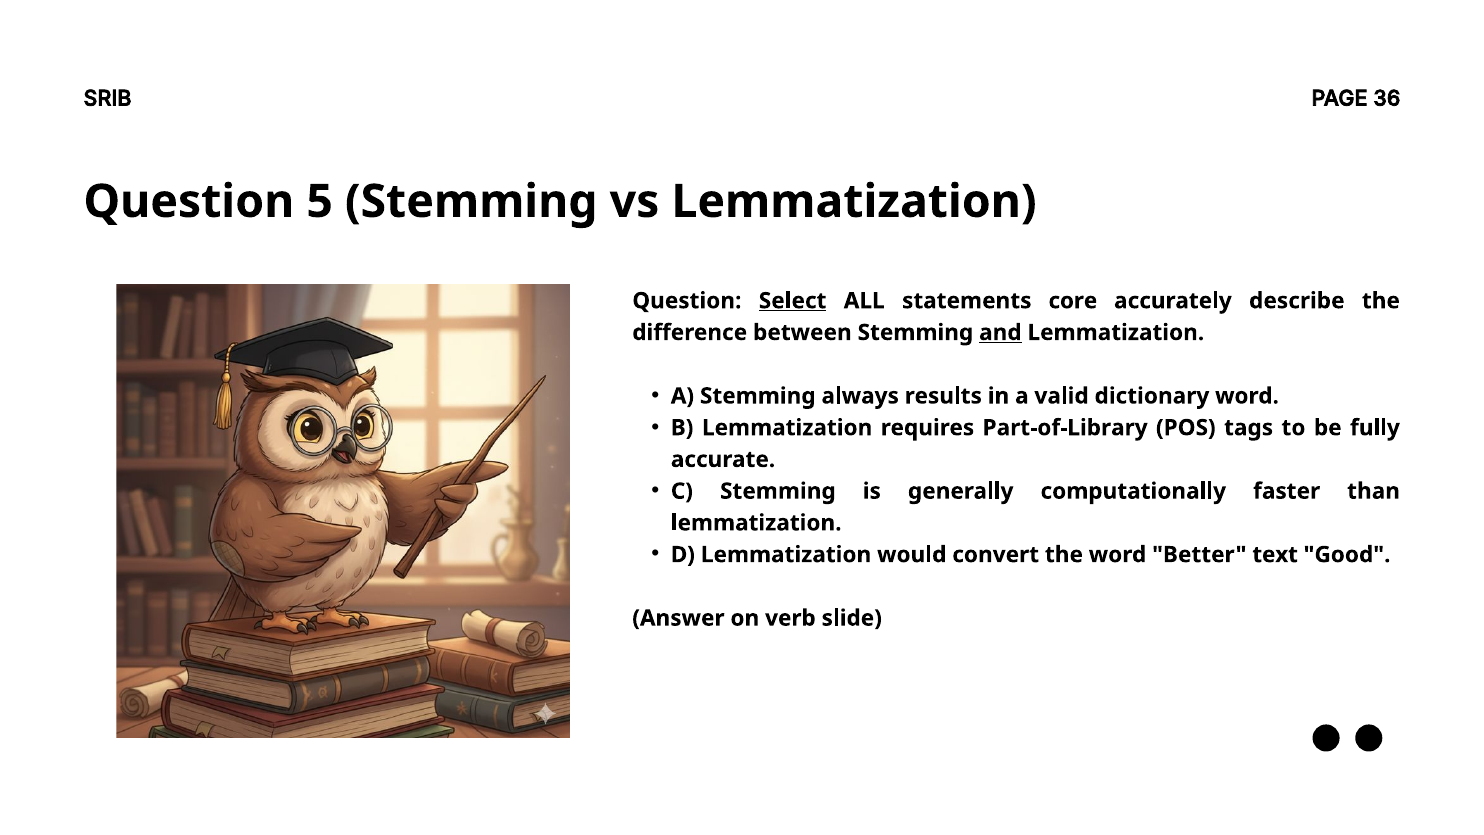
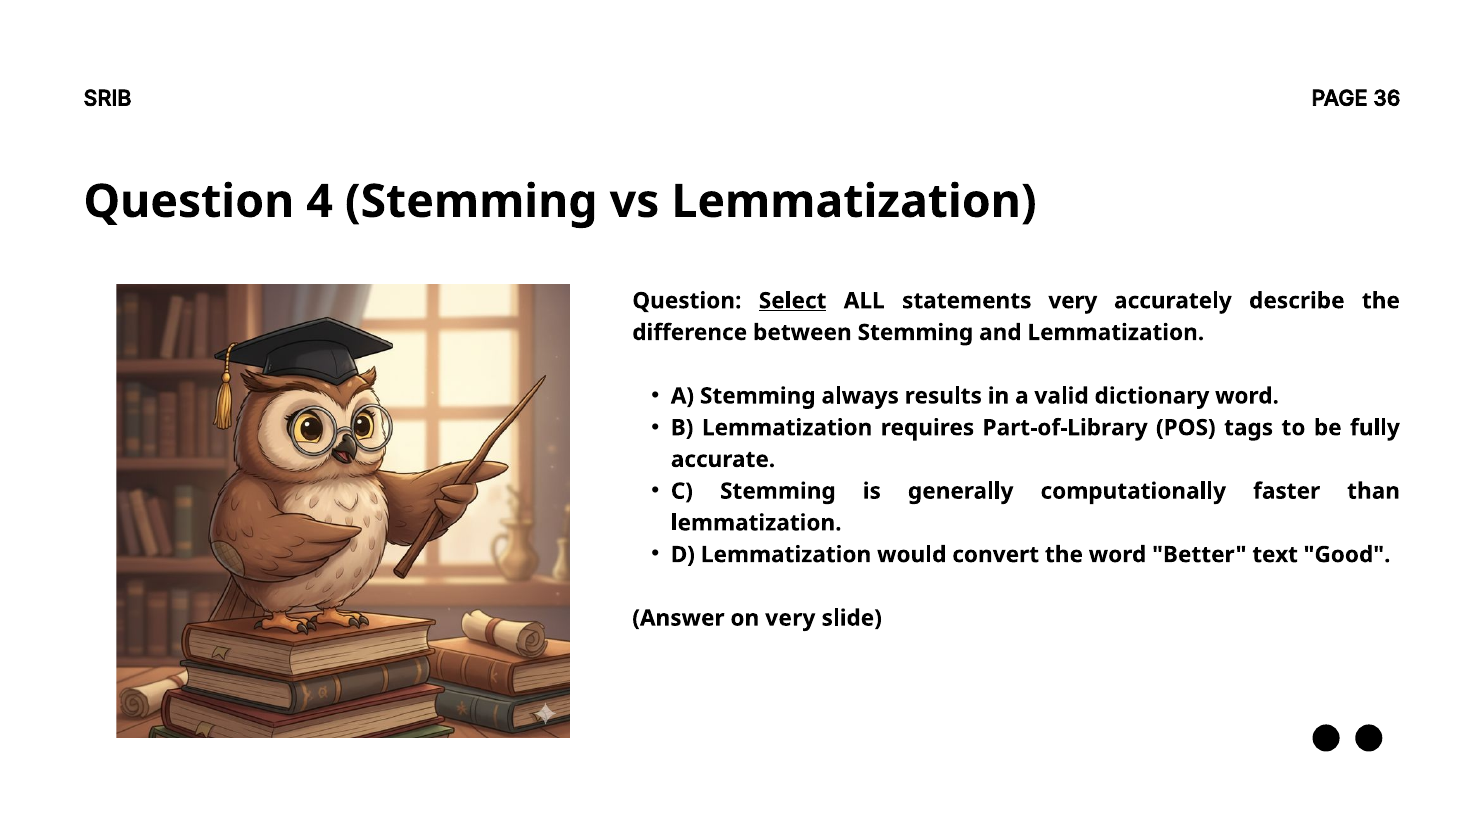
5: 5 -> 4
statements core: core -> very
and underline: present -> none
on verb: verb -> very
